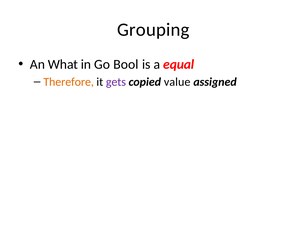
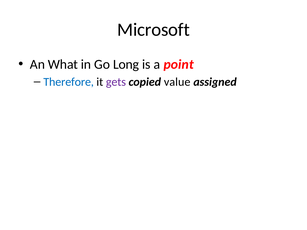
Grouping: Grouping -> Microsoft
Bool: Bool -> Long
equal: equal -> point
Therefore colour: orange -> blue
